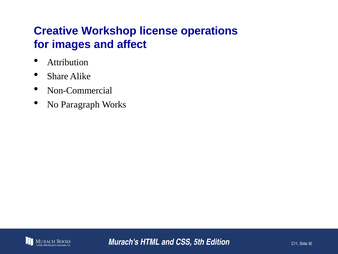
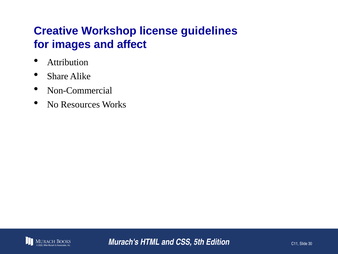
operations: operations -> guidelines
Paragraph: Paragraph -> Resources
